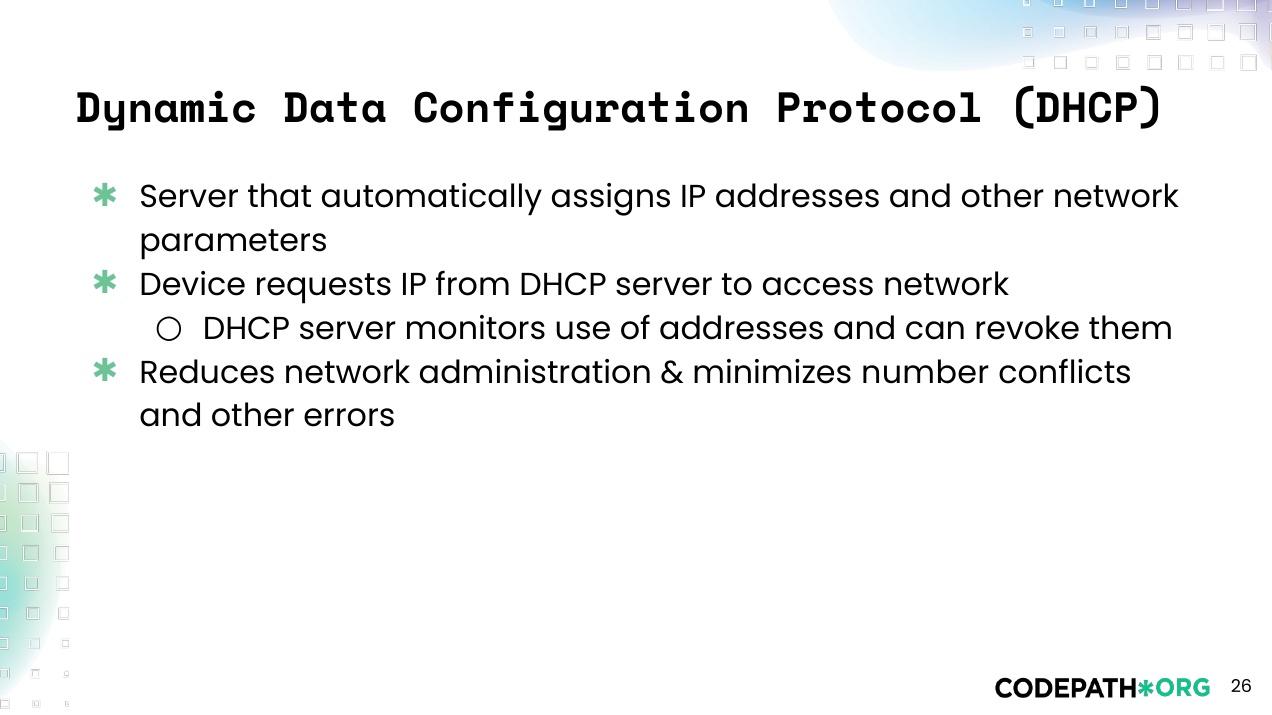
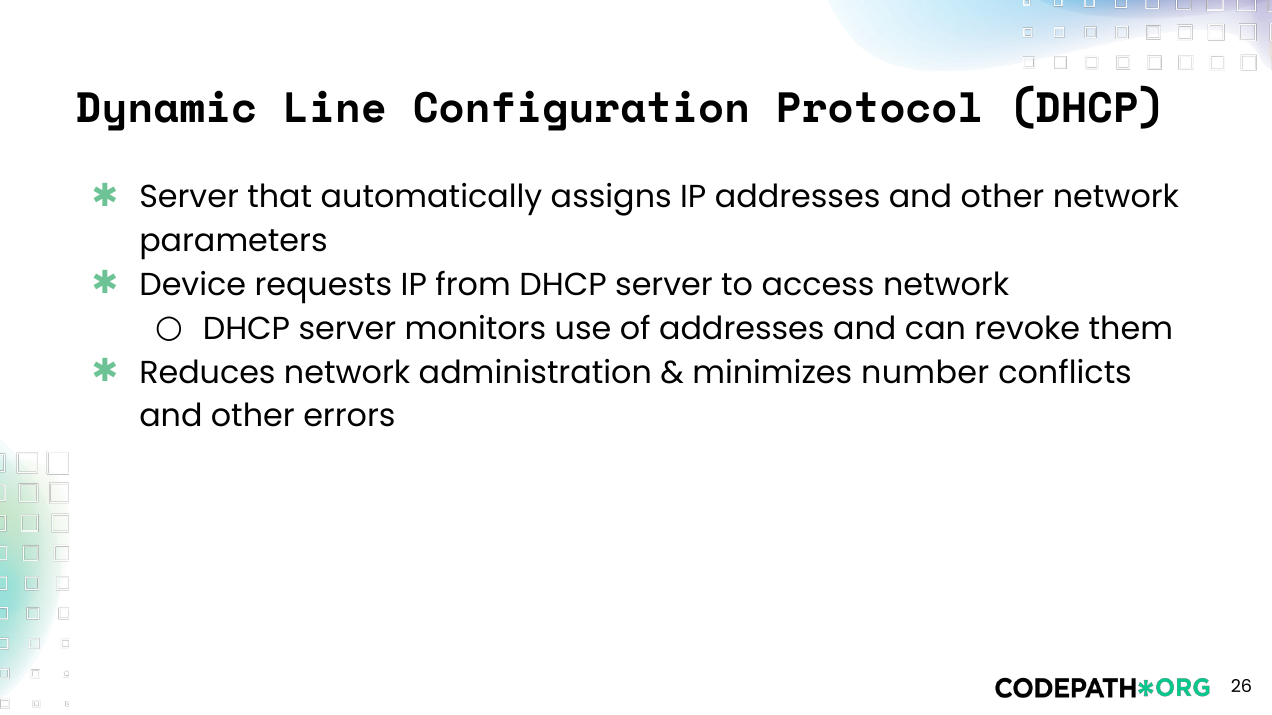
Data: Data -> Line
